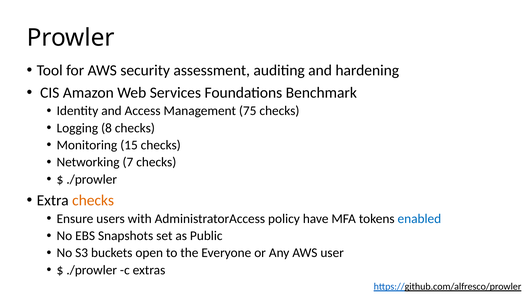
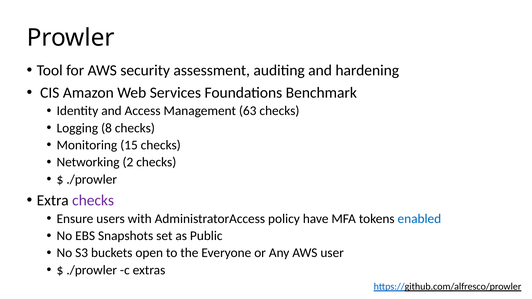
75: 75 -> 63
7: 7 -> 2
checks at (93, 201) colour: orange -> purple
